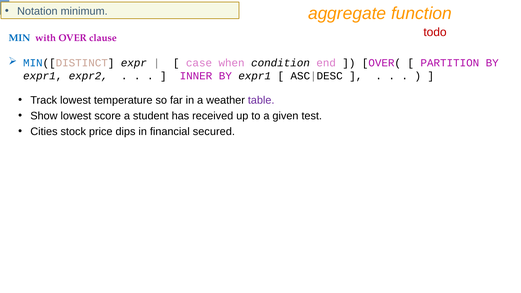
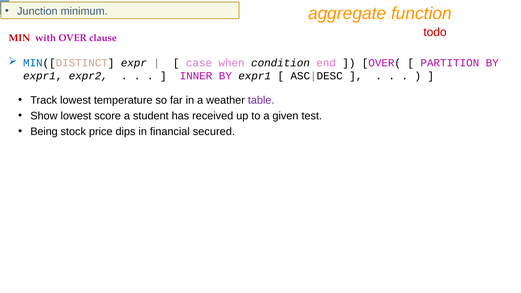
Notation: Notation -> Junction
MIN colour: blue -> red
Cities: Cities -> Being
